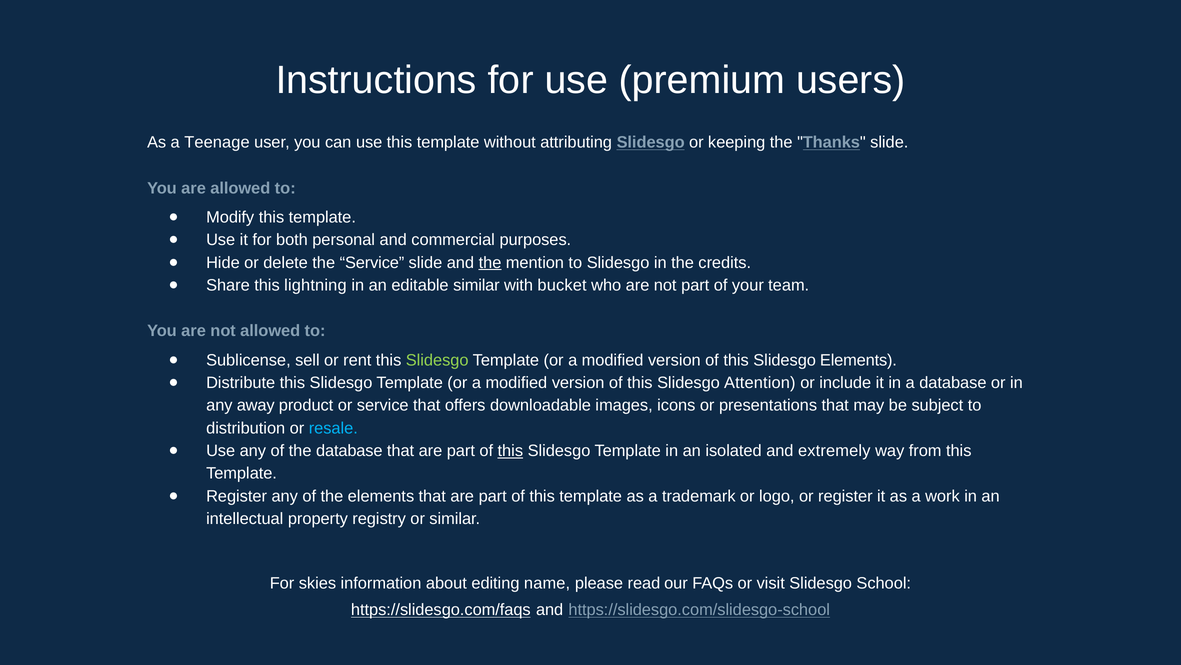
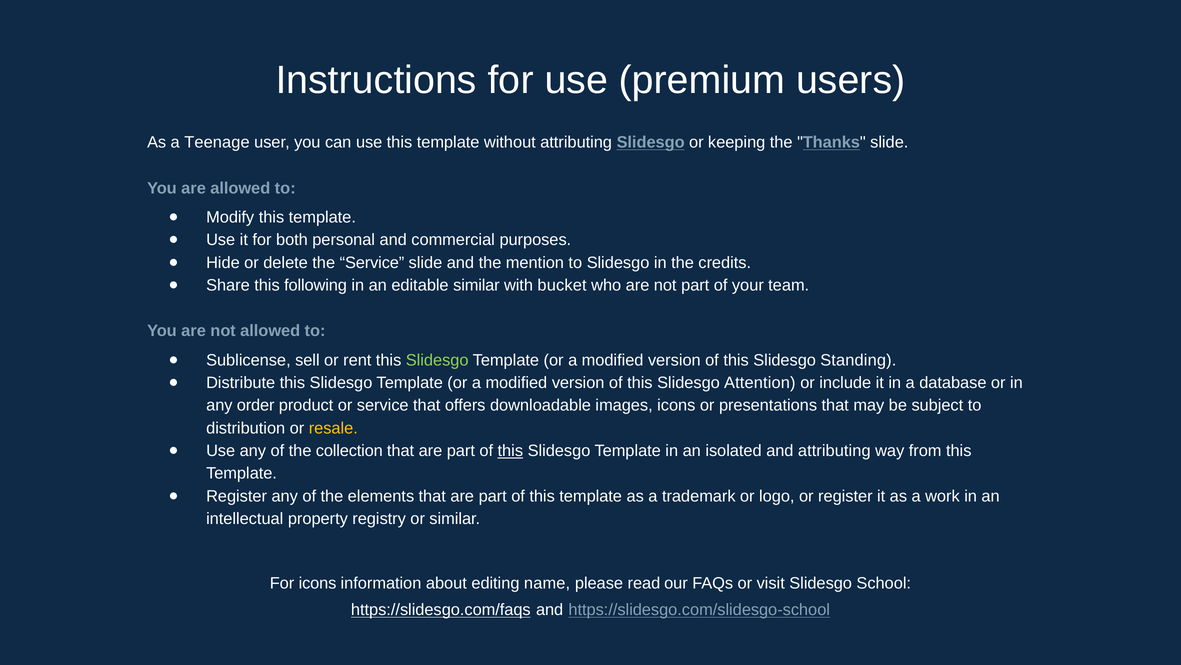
the at (490, 262) underline: present -> none
lightning: lightning -> following
Slidesgo Elements: Elements -> Standing
away: away -> order
resale colour: light blue -> yellow
the database: database -> collection
and extremely: extremely -> attributing
For skies: skies -> icons
